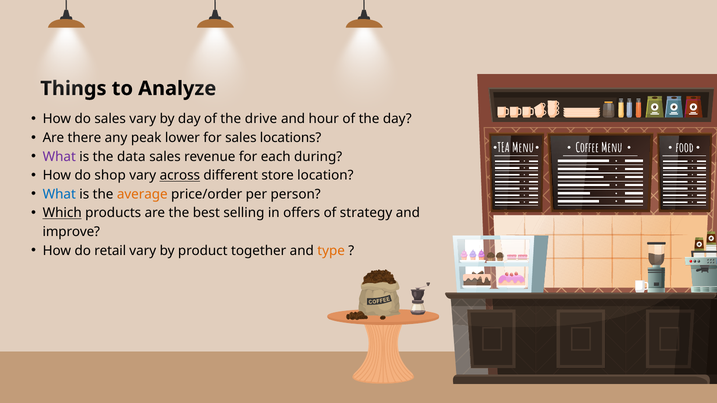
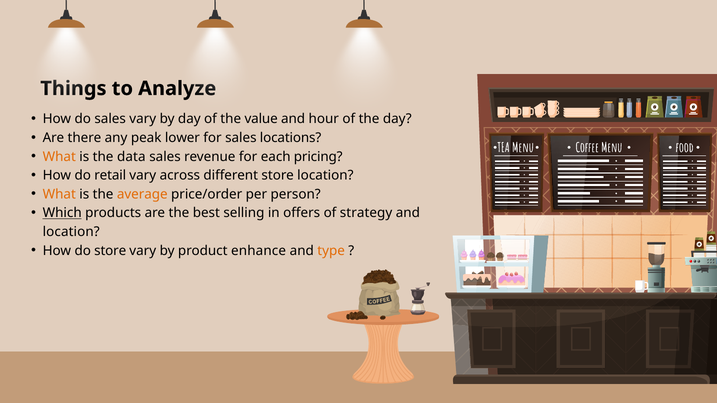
drive: drive -> value
What at (59, 157) colour: purple -> orange
during: during -> pricing
shop: shop -> retail
across underline: present -> none
What at (59, 194) colour: blue -> orange
improve at (71, 232): improve -> location
do retail: retail -> store
together: together -> enhance
